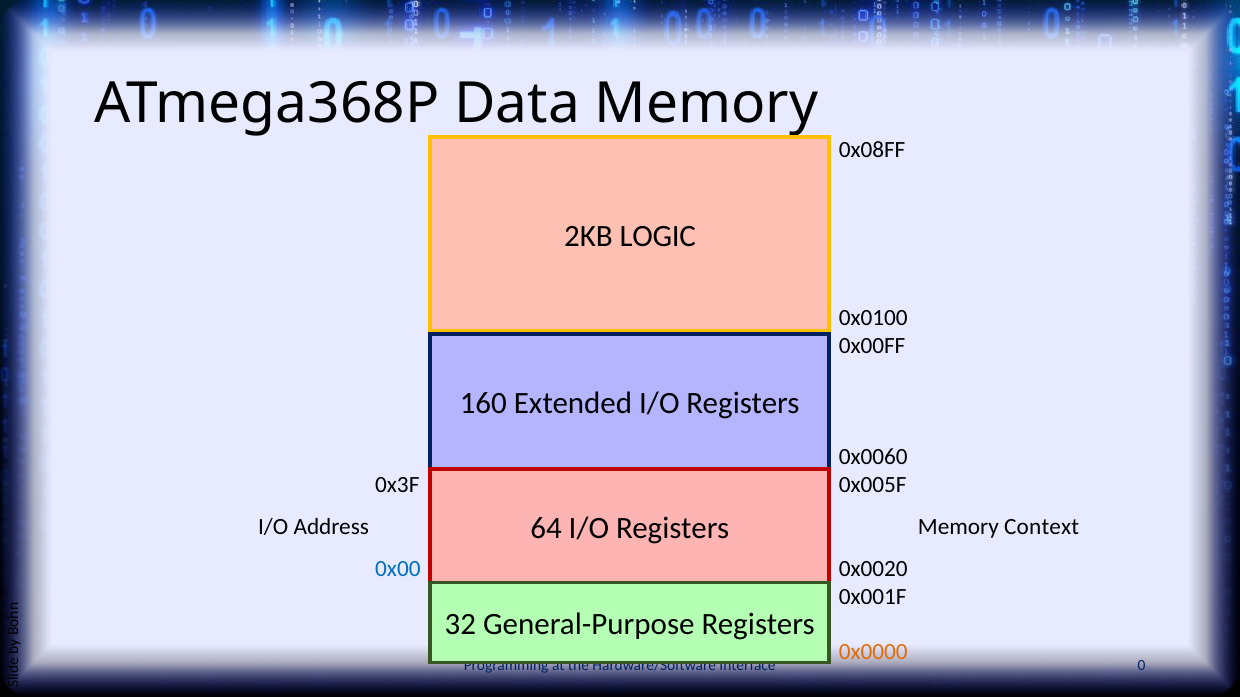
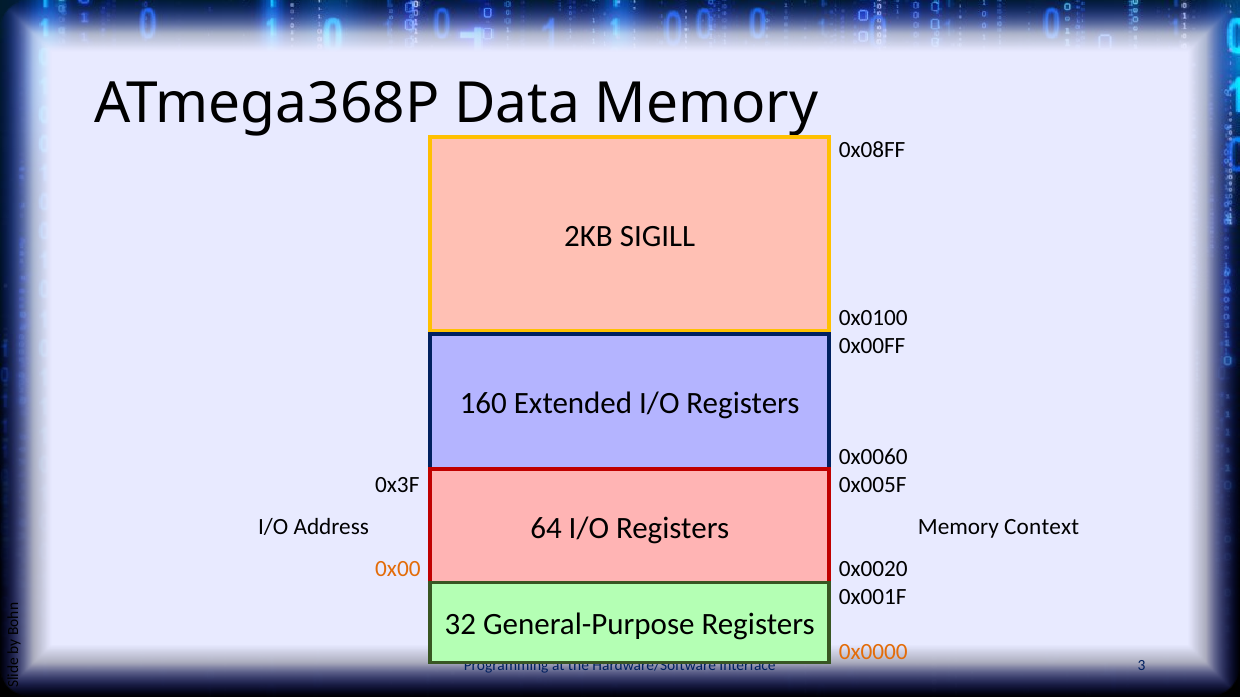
LOGIC: LOGIC -> SIGILL
0x00 colour: blue -> orange
0: 0 -> 3
